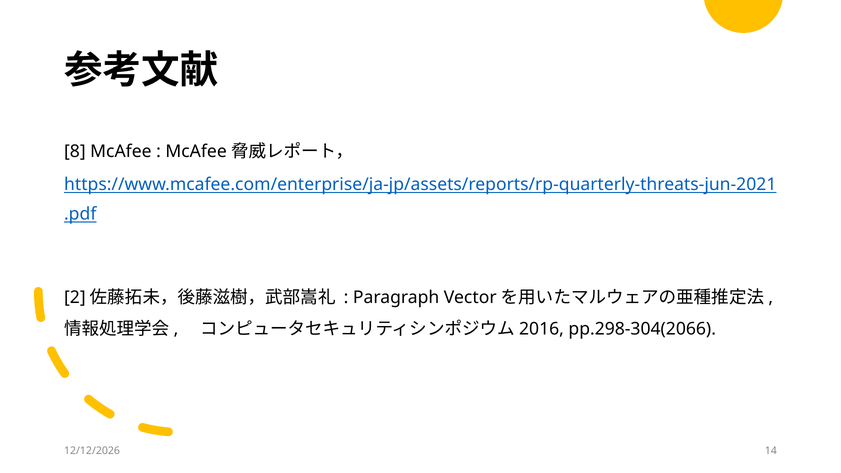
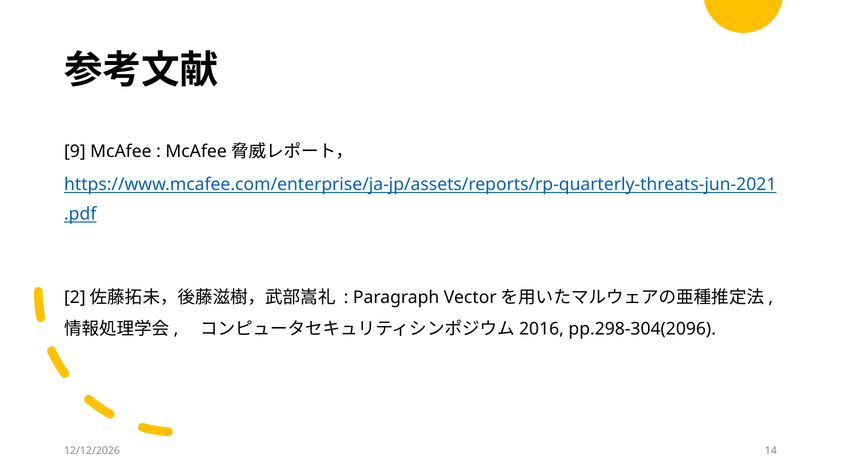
8: 8 -> 9
pp.298-304(2066: pp.298-304(2066 -> pp.298-304(2096
